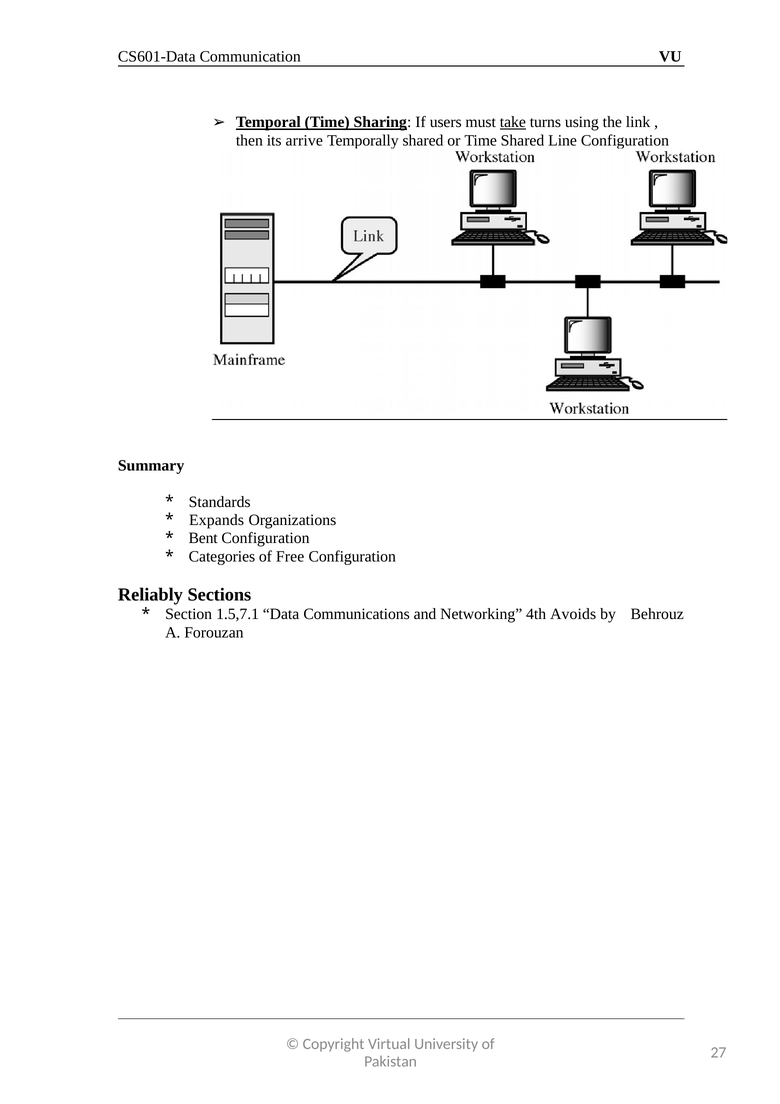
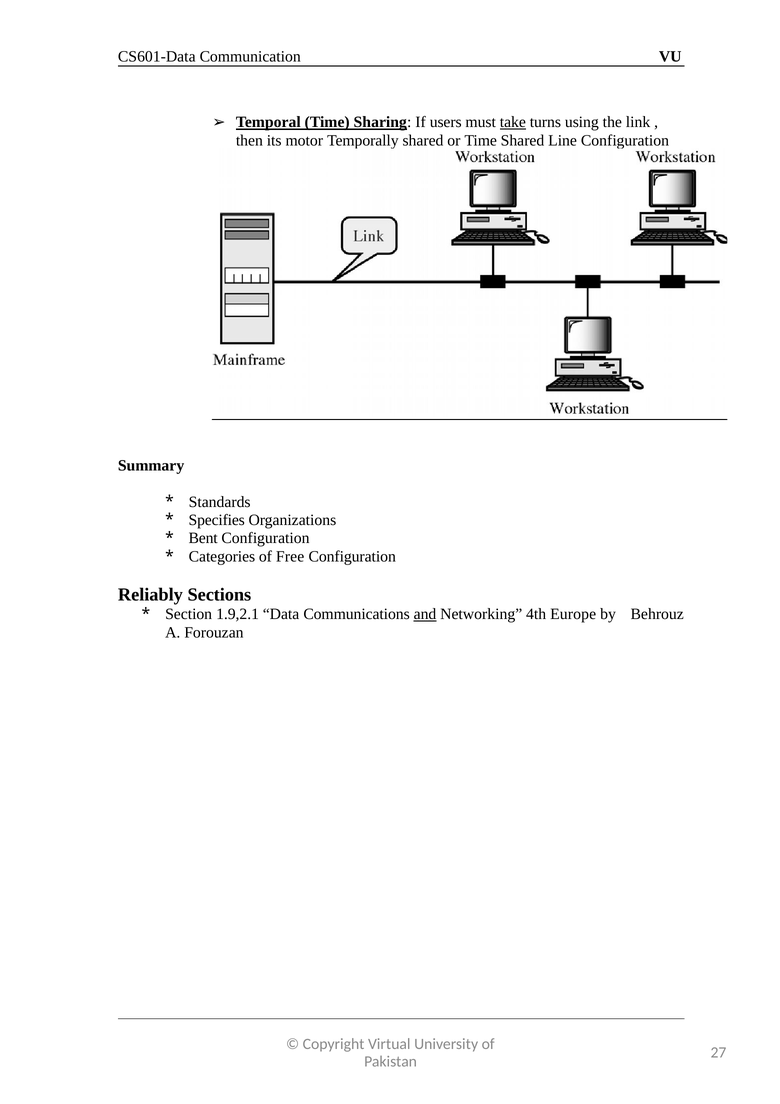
arrive: arrive -> motor
Expands: Expands -> Specifies
1.5,7.1: 1.5,7.1 -> 1.9,2.1
and underline: none -> present
Avoids: Avoids -> Europe
